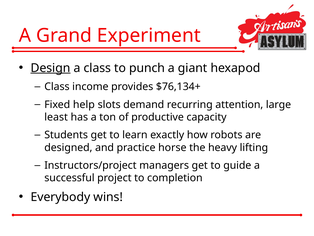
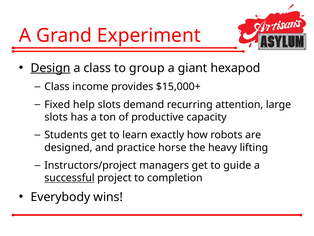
punch: punch -> group
$76,134+: $76,134+ -> $15,000+
least at (56, 117): least -> slots
successful underline: none -> present
